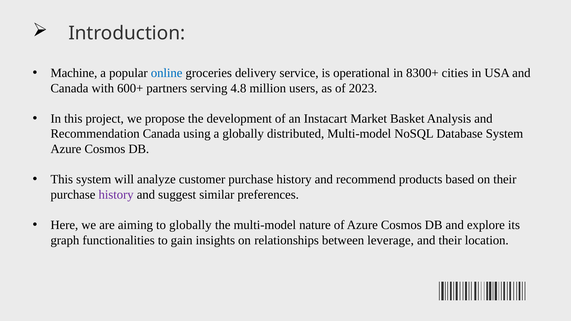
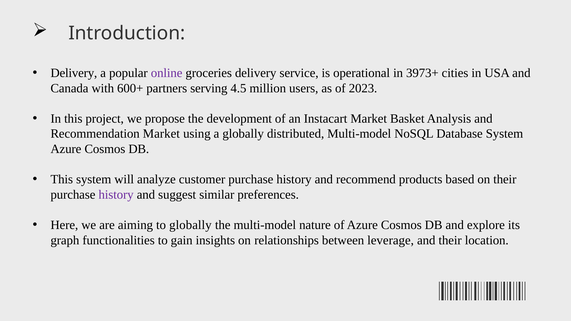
Machine at (74, 73): Machine -> Delivery
online colour: blue -> purple
8300+: 8300+ -> 3973+
4.8: 4.8 -> 4.5
Recommendation Canada: Canada -> Market
